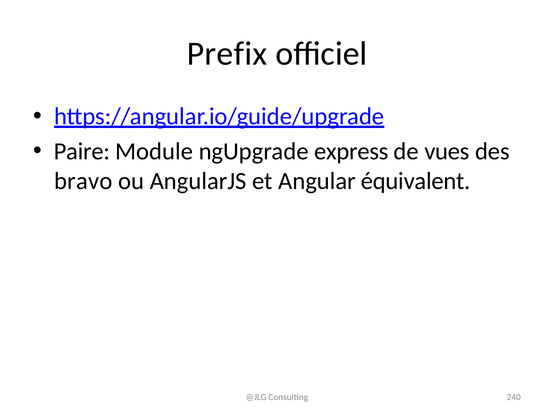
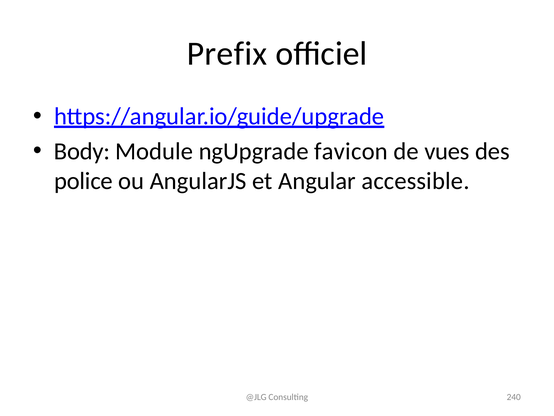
Paire: Paire -> Body
express: express -> favicon
bravo: bravo -> police
équivalent: équivalent -> accessible
